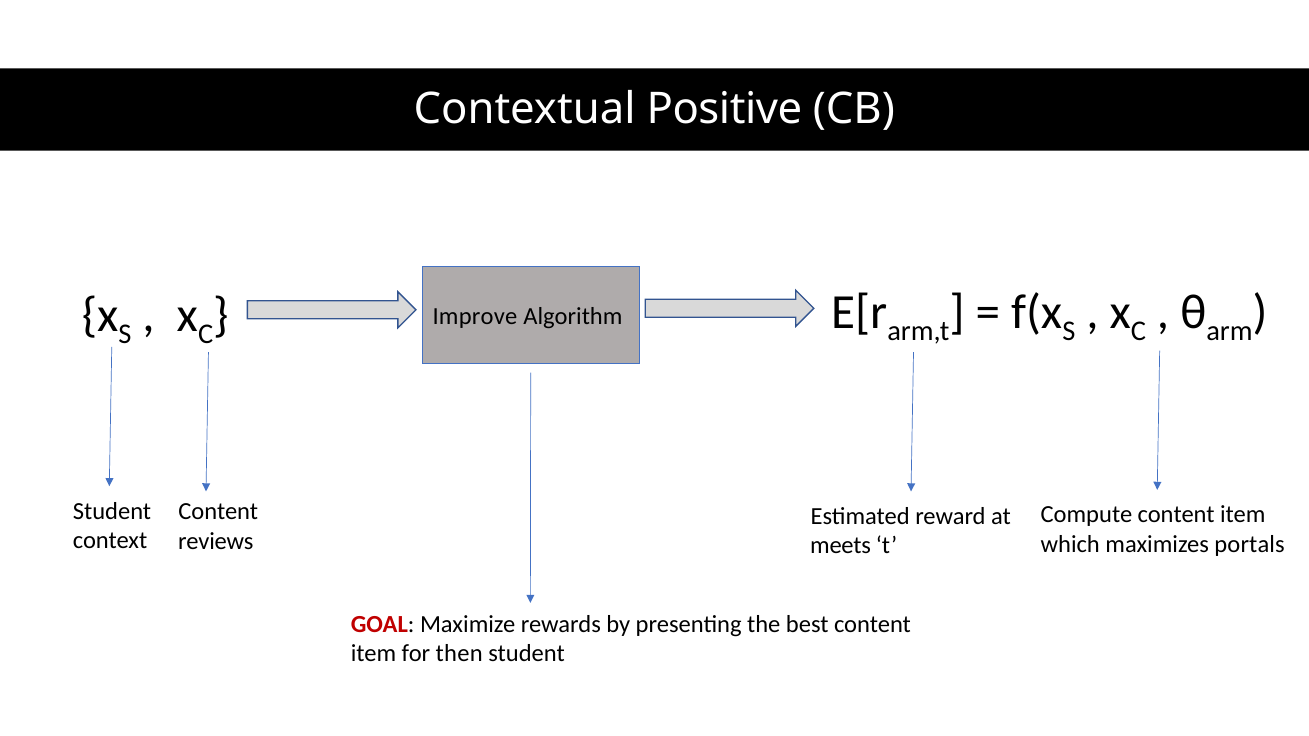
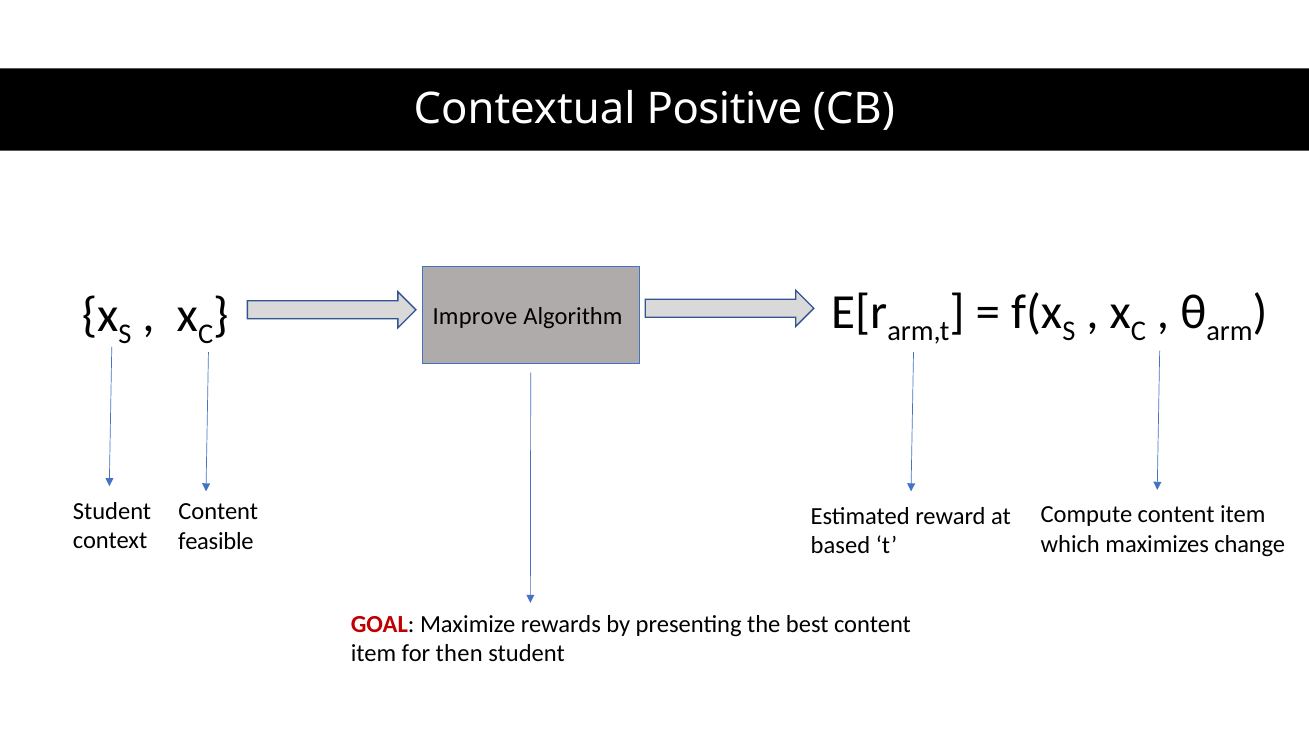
reviews: reviews -> feasible
portals: portals -> change
meets: meets -> based
